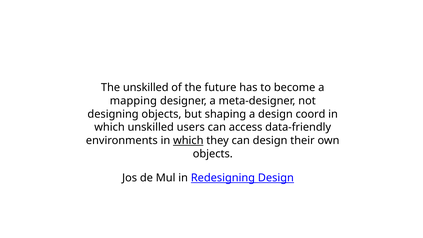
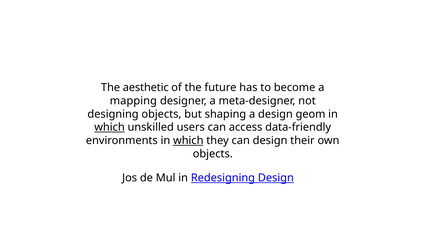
The unskilled: unskilled -> aesthetic
coord: coord -> geom
which at (110, 127) underline: none -> present
